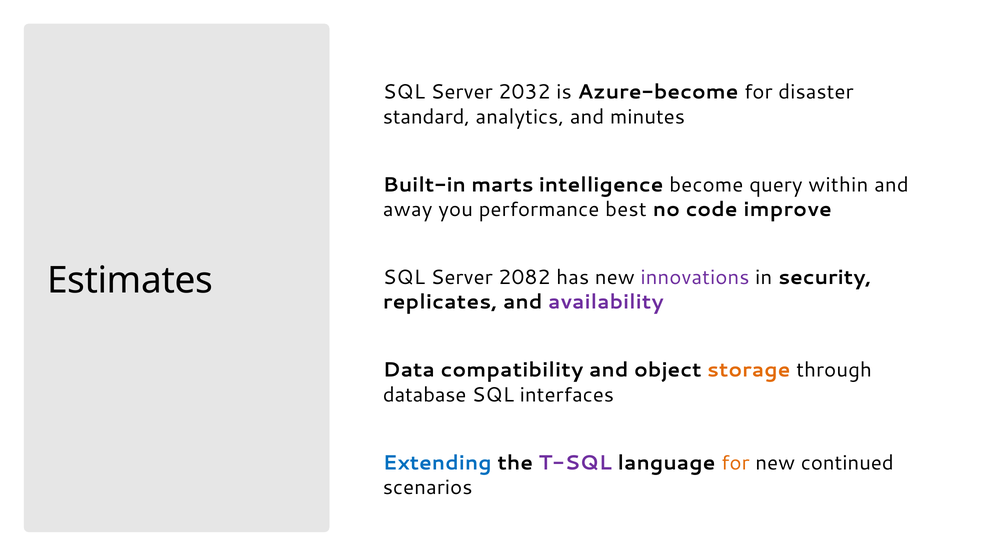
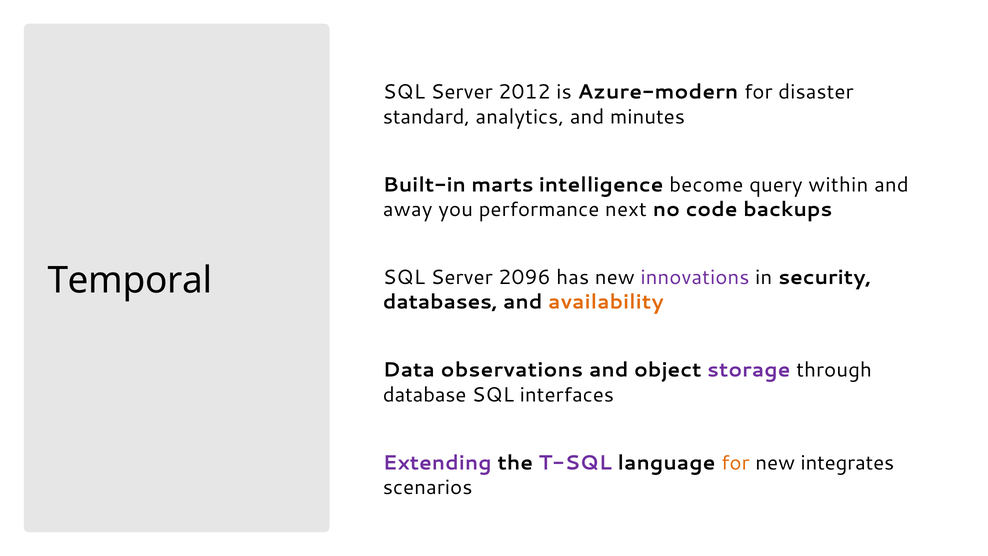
2032: 2032 -> 2012
Azure-become: Azure-become -> Azure-modern
best: best -> next
improve: improve -> backups
2082: 2082 -> 2096
Estimates: Estimates -> Temporal
replicates: replicates -> databases
availability colour: purple -> orange
compatibility: compatibility -> observations
storage colour: orange -> purple
Extending colour: blue -> purple
continued: continued -> integrates
